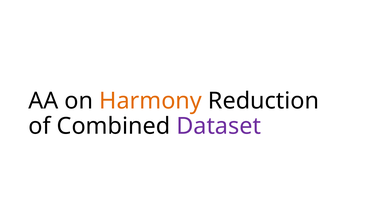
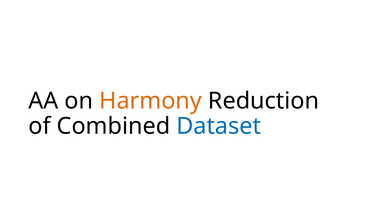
Dataset colour: purple -> blue
